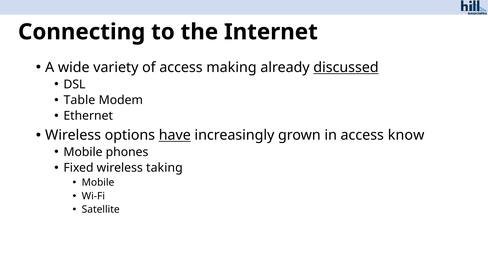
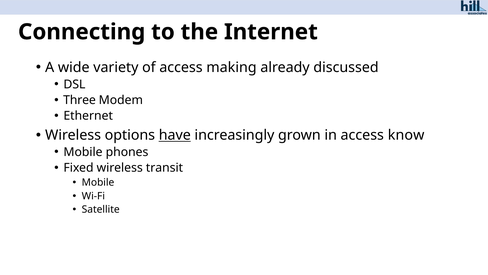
discussed underline: present -> none
Table: Table -> Three
taking: taking -> transit
